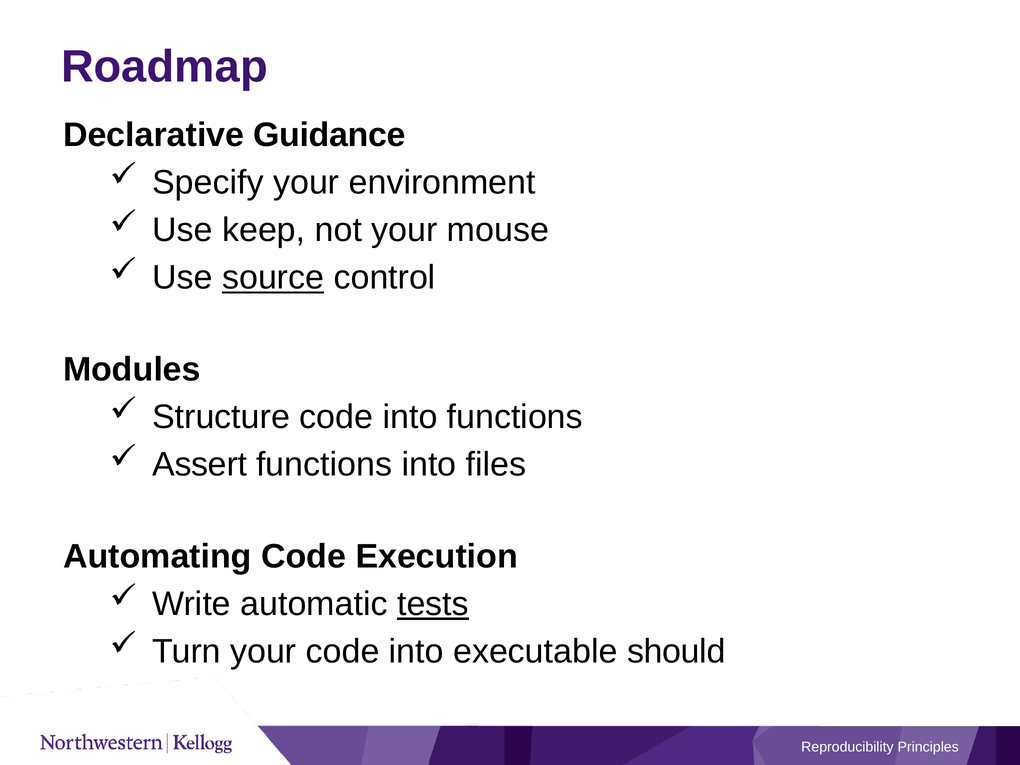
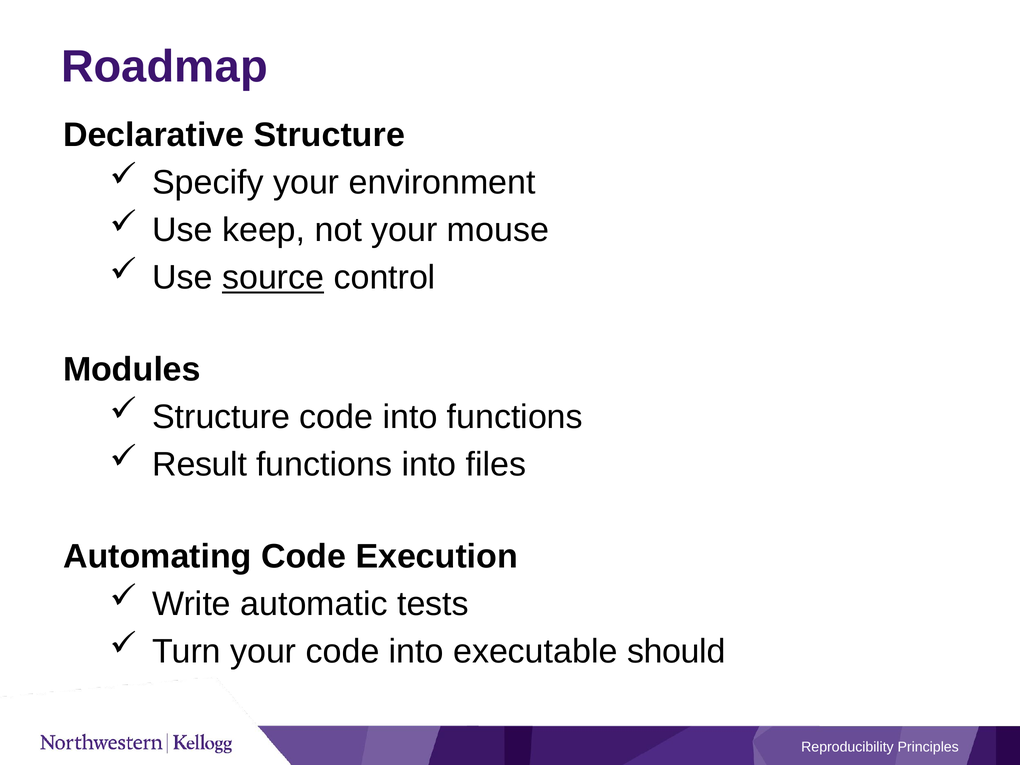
Declarative Guidance: Guidance -> Structure
Assert: Assert -> Result
tests underline: present -> none
